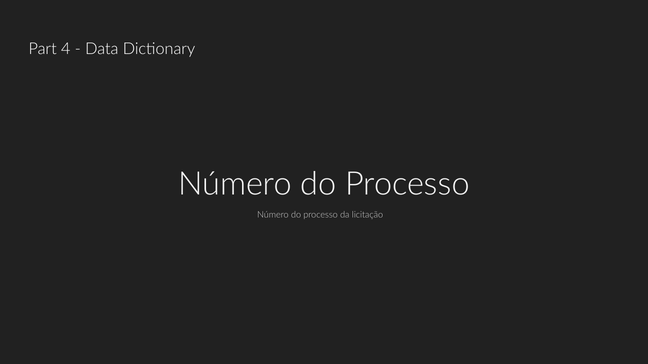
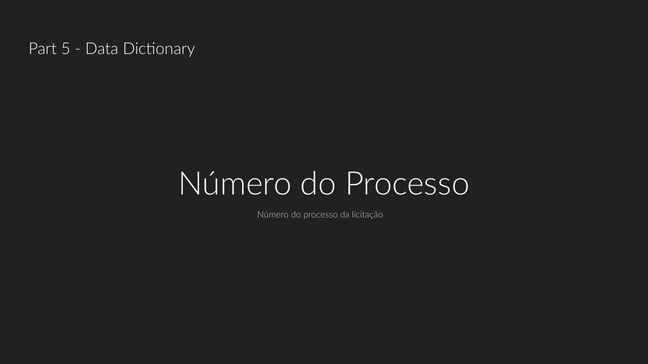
4: 4 -> 5
